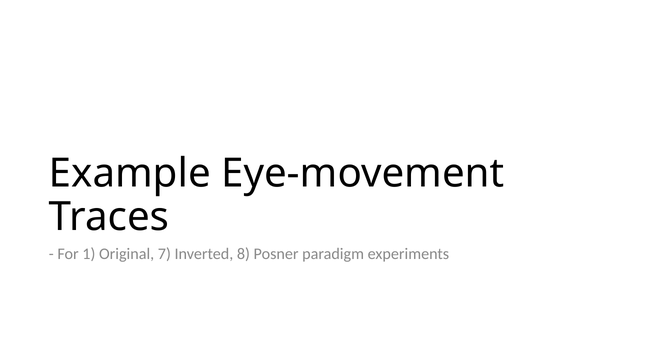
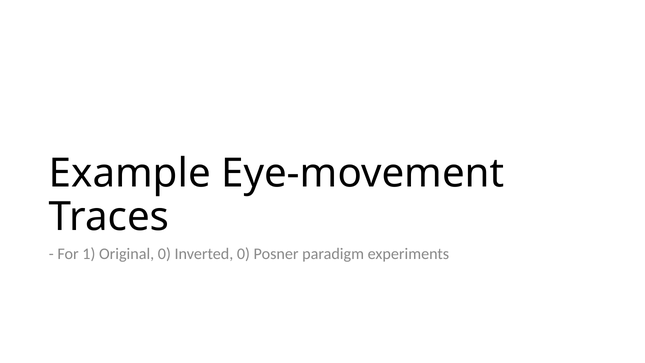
Original 7: 7 -> 0
Inverted 8: 8 -> 0
